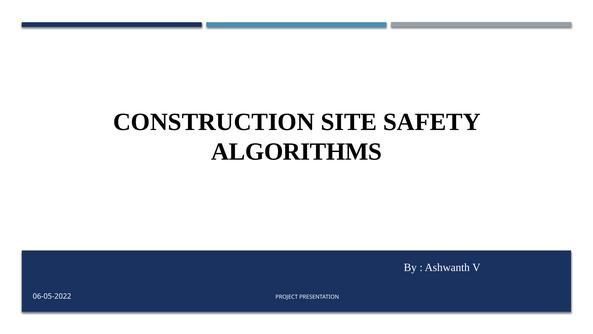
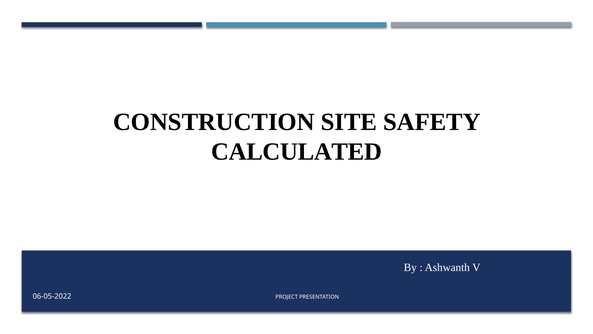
ALGORITHMS: ALGORITHMS -> CALCULATED
